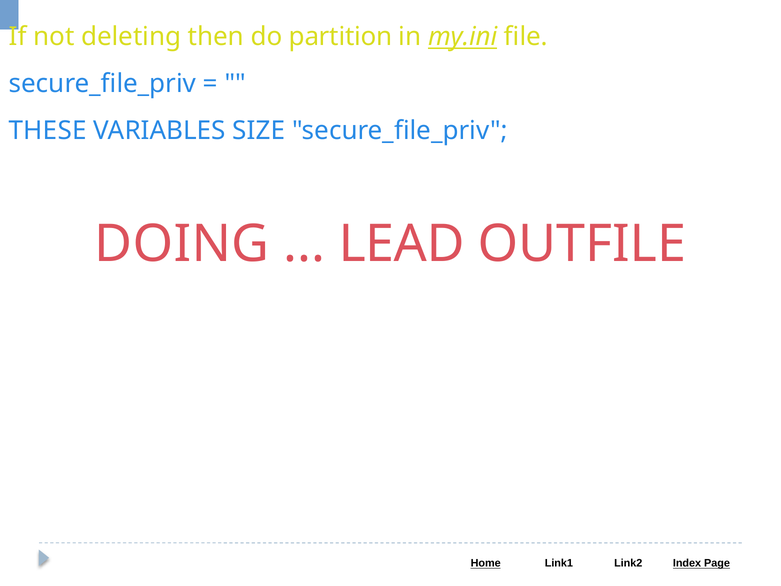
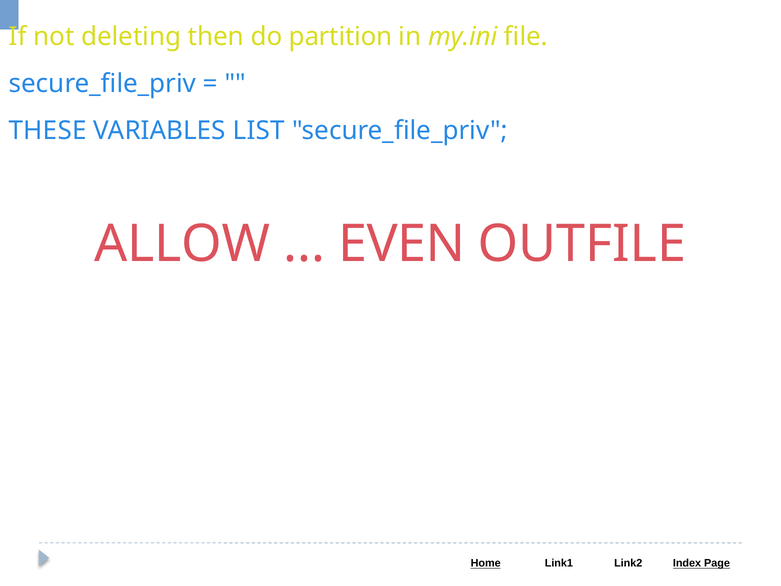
my.ini underline: present -> none
SIZE: SIZE -> LIST
DOING: DOING -> ALLOW
LEAD: LEAD -> EVEN
